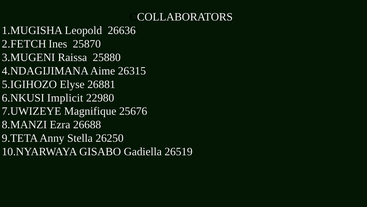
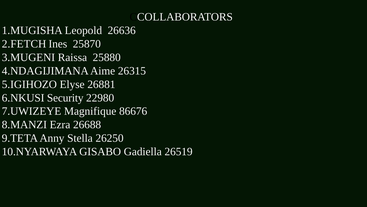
Implicit: Implicit -> Security
25676: 25676 -> 86676
